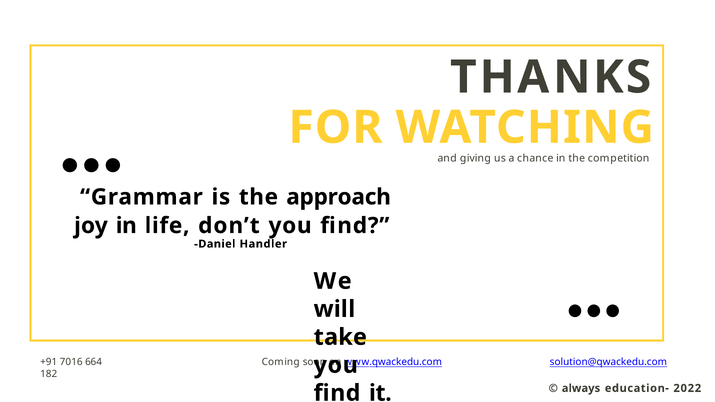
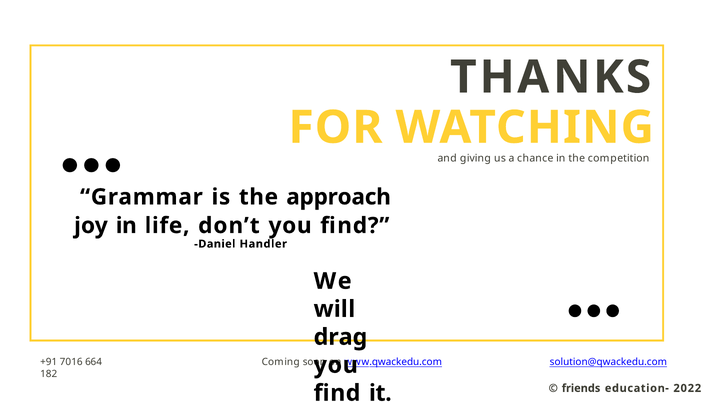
take: take -> drag
always: always -> friends
